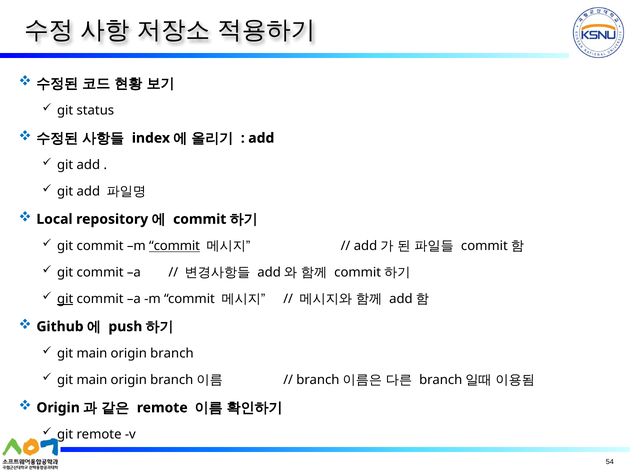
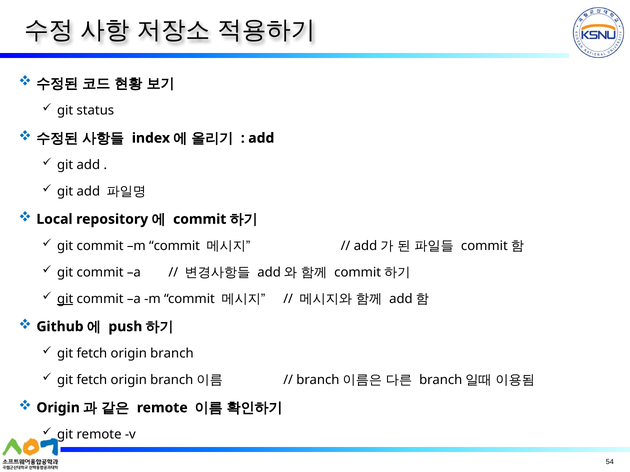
commit at (175, 246) underline: present -> none
main at (92, 354): main -> fetch
main at (92, 380): main -> fetch
